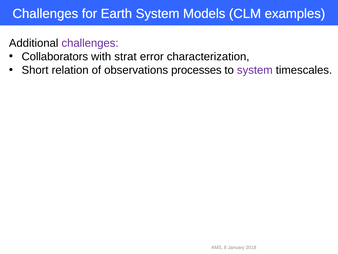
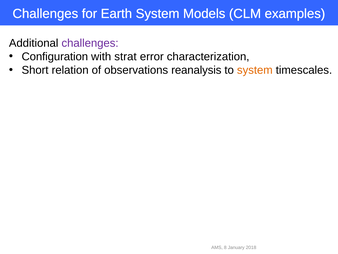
Collaborators: Collaborators -> Configuration
processes: processes -> reanalysis
system at (255, 70) colour: purple -> orange
